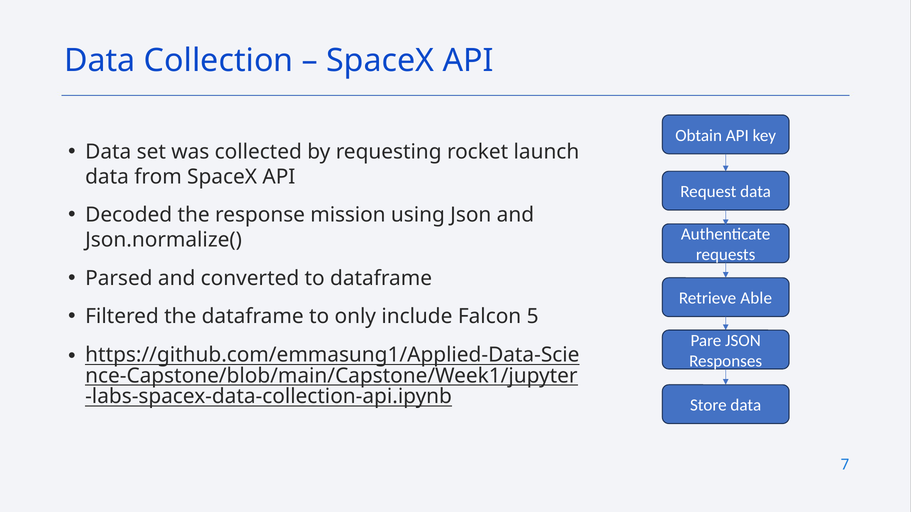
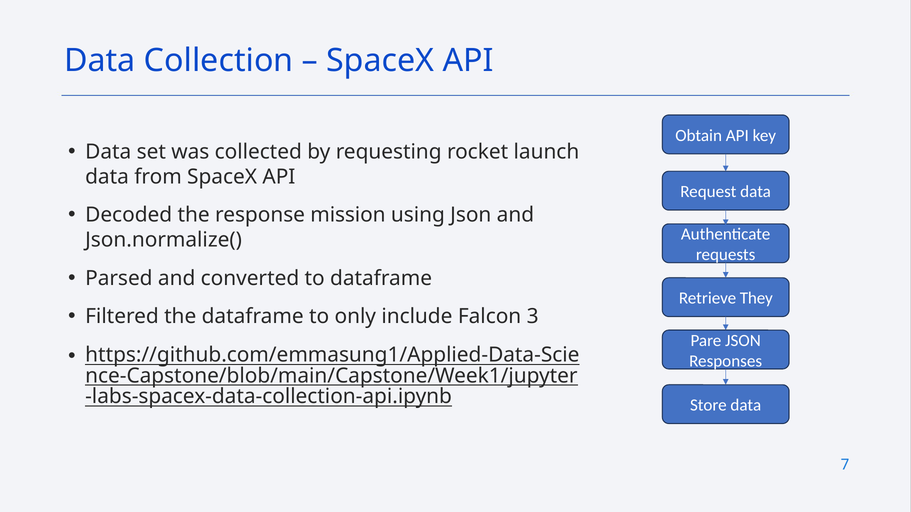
Able: Able -> They
5: 5 -> 3
